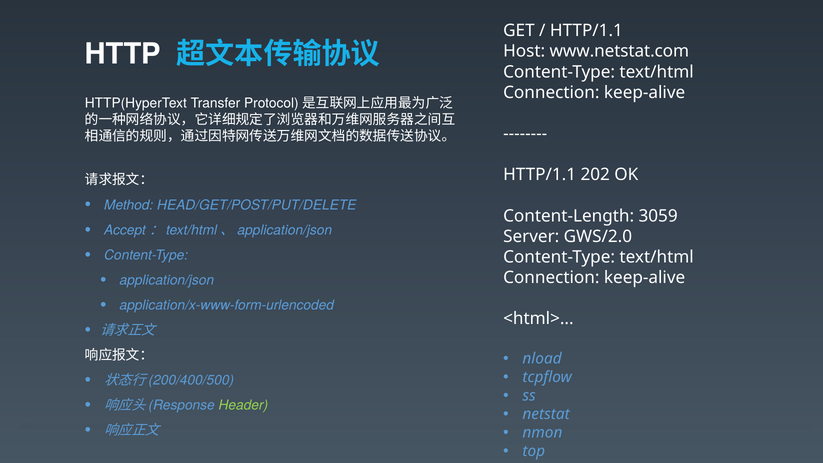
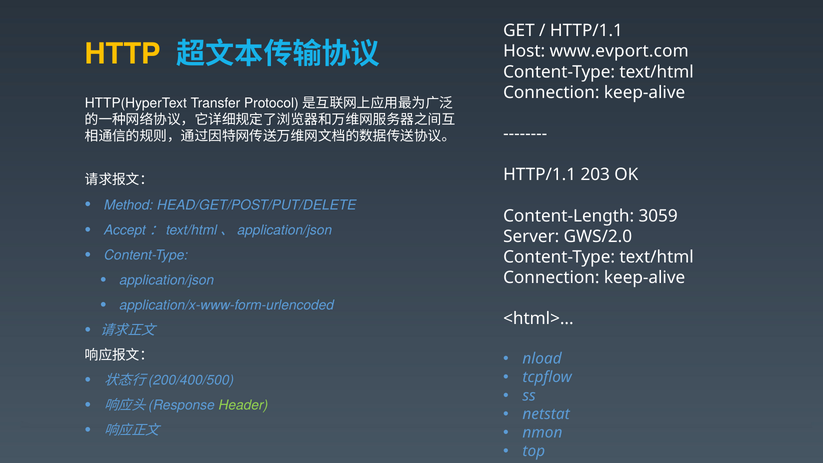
HTTP colour: white -> yellow
www.netstat.com: www.netstat.com -> www.evport.com
202: 202 -> 203
